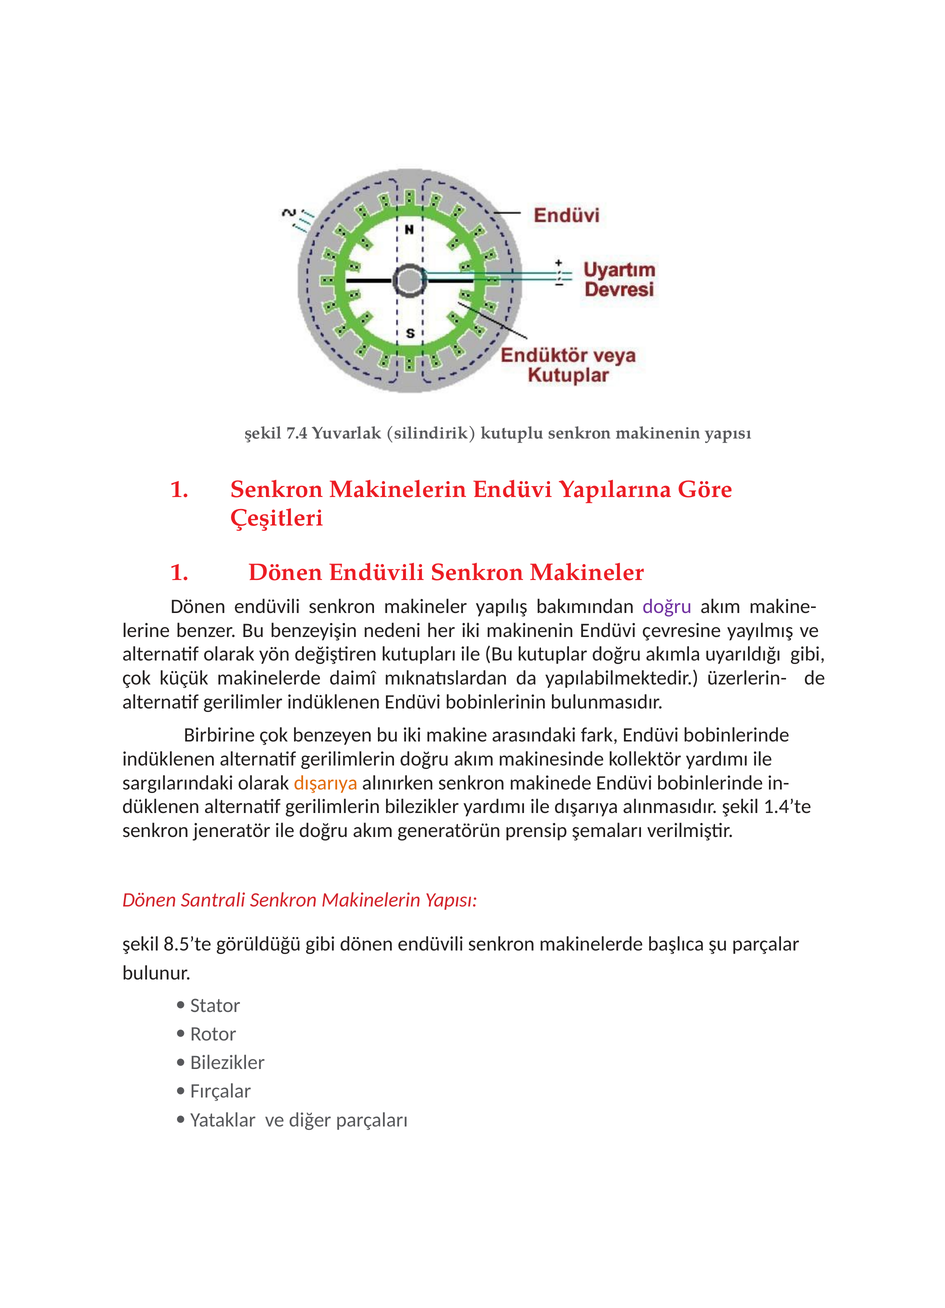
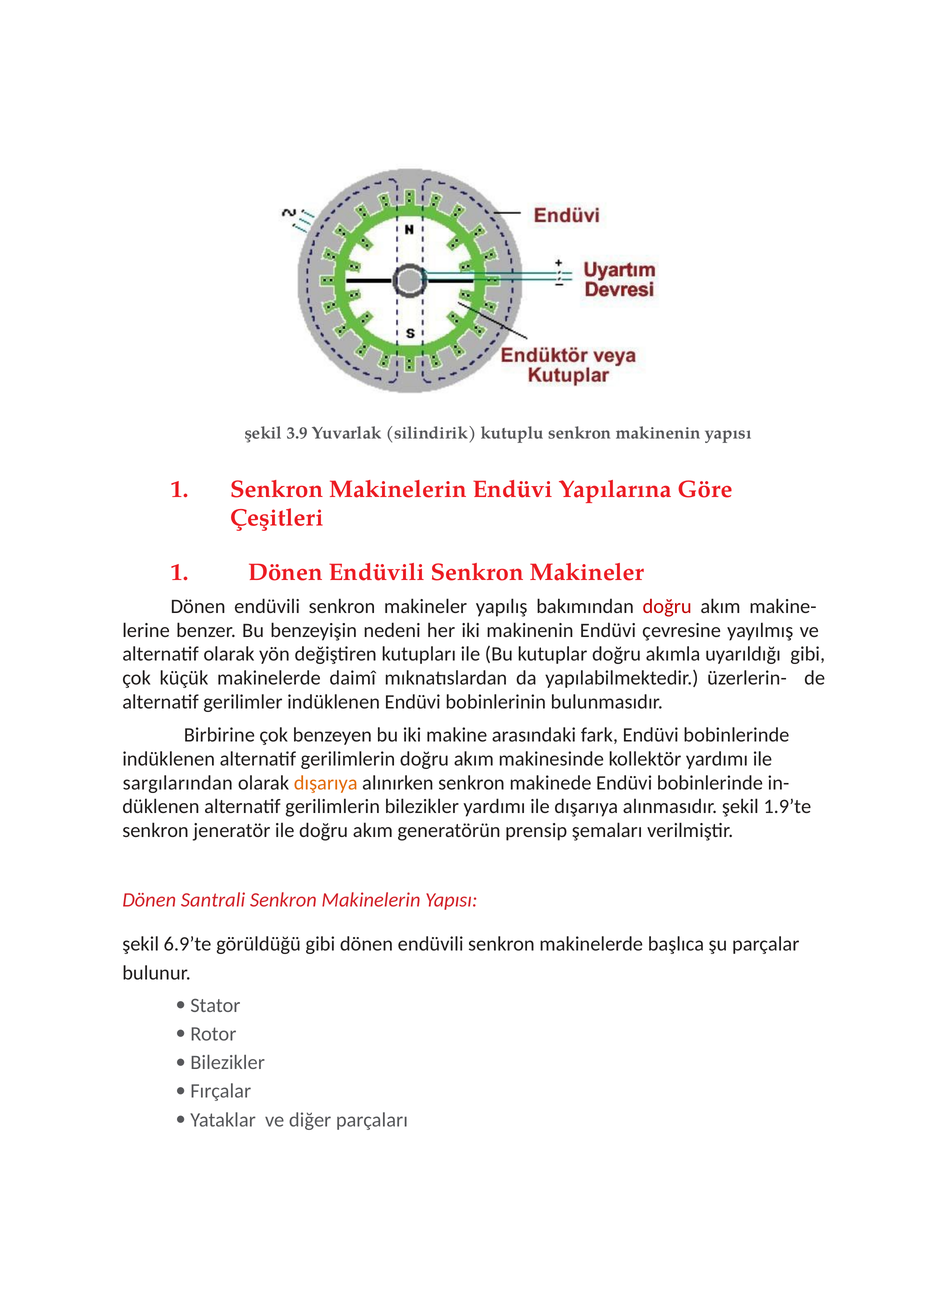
7.4: 7.4 -> 3.9
doğru at (667, 607) colour: purple -> red
sargılarındaki: sargılarındaki -> sargılarından
1.4’te: 1.4’te -> 1.9’te
8.5’te: 8.5’te -> 6.9’te
